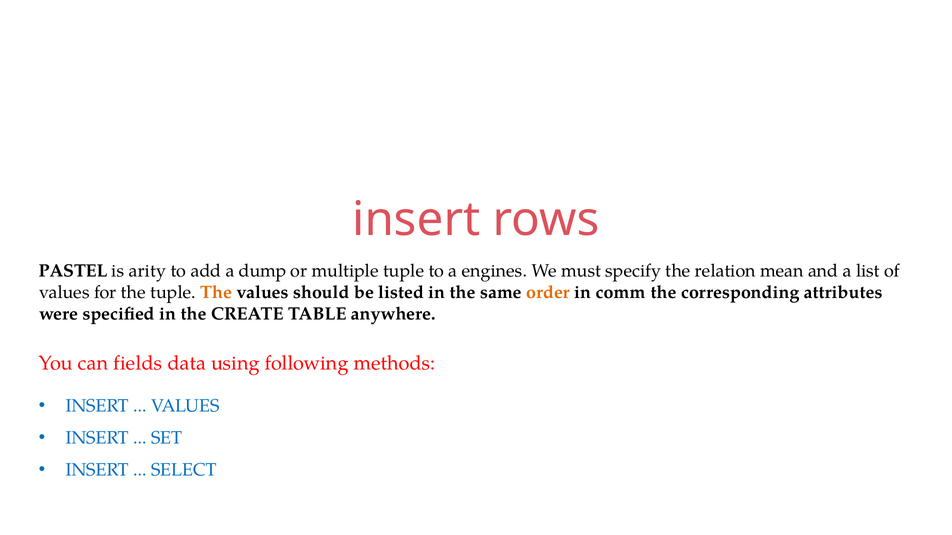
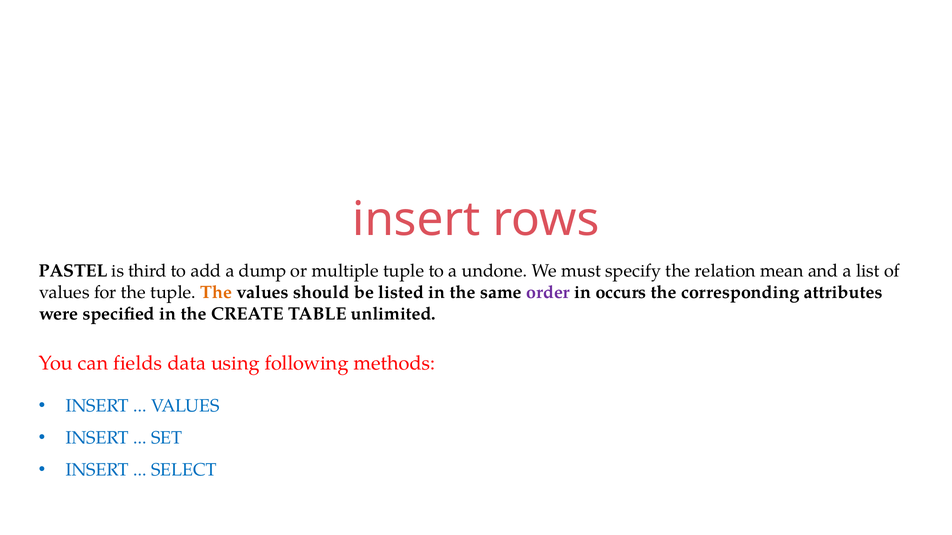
arity: arity -> third
engines: engines -> undone
order colour: orange -> purple
comm: comm -> occurs
anywhere: anywhere -> unlimited
